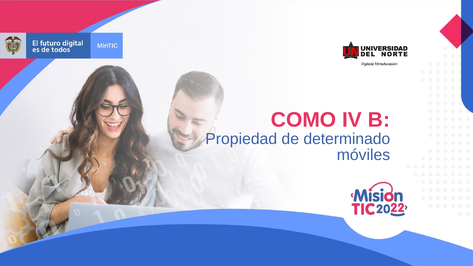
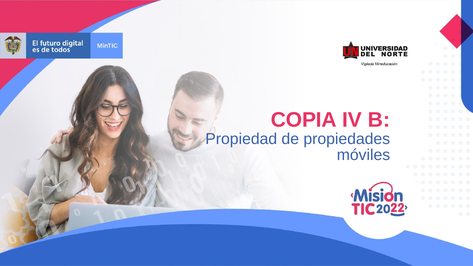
COMO: COMO -> COPIA
determinado: determinado -> propiedades
